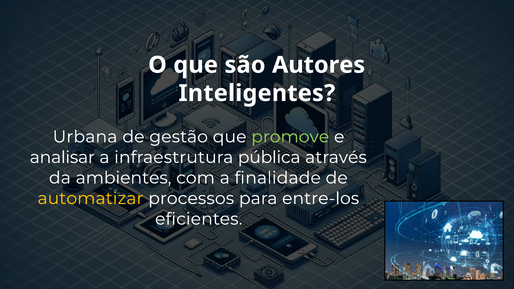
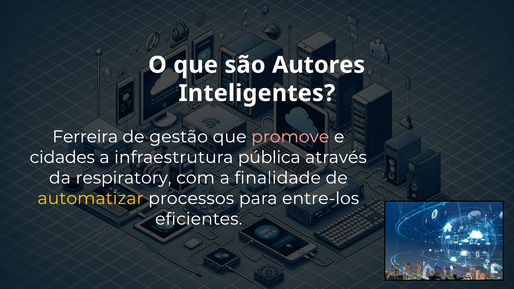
Urbana: Urbana -> Ferreira
promove colour: light green -> pink
analisar: analisar -> cidades
ambientes: ambientes -> respiratory
